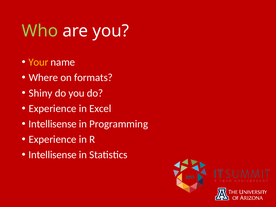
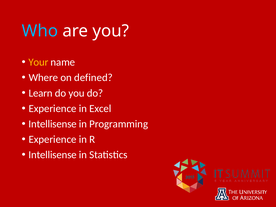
Who colour: light green -> light blue
formats: formats -> defined
Shiny: Shiny -> Learn
